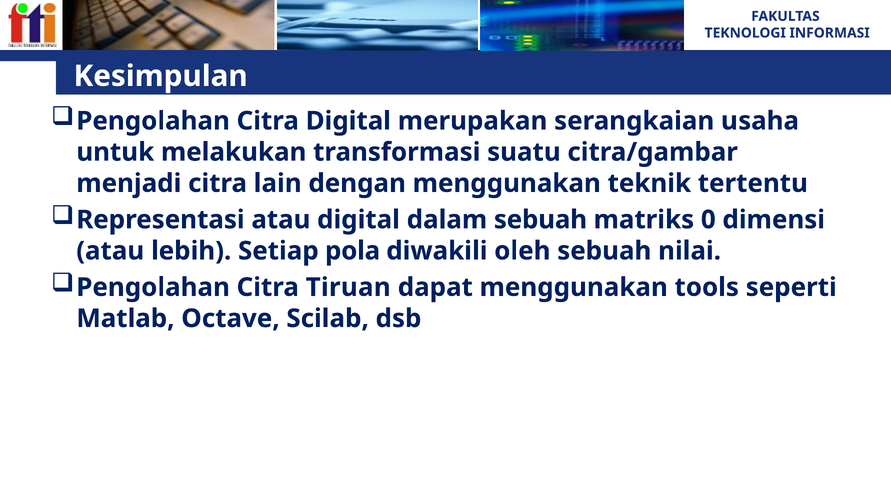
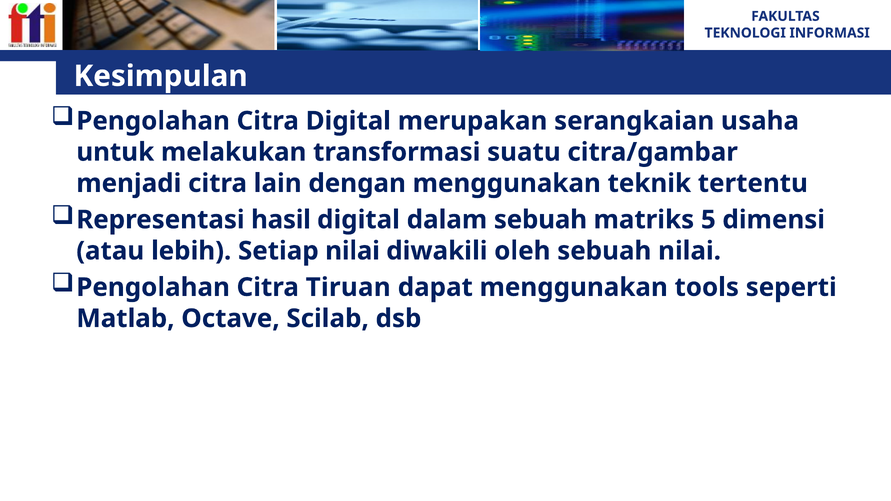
Representasi atau: atau -> hasil
0: 0 -> 5
Setiap pola: pola -> nilai
